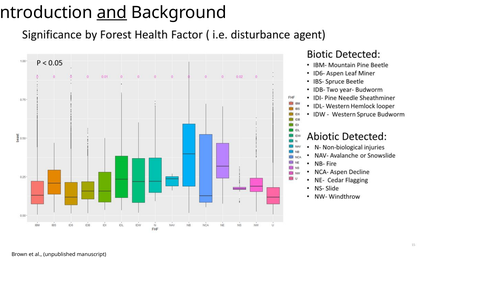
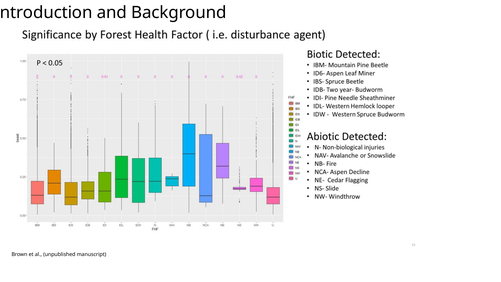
and underline: present -> none
